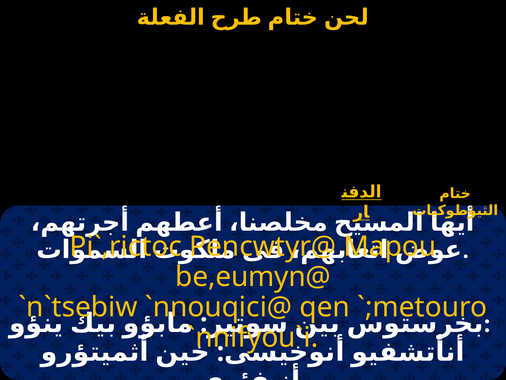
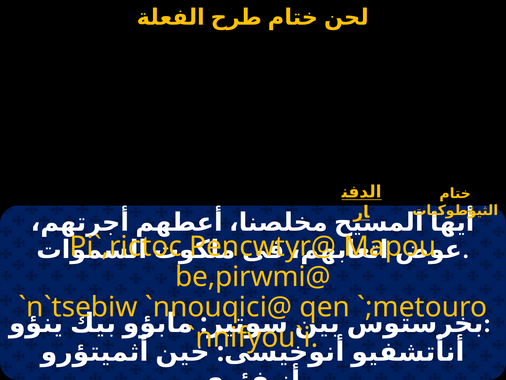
be,eumyn@: be,eumyn@ -> be,pirwmi@
